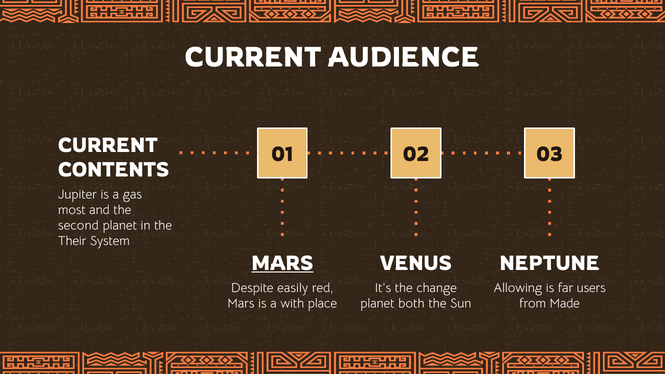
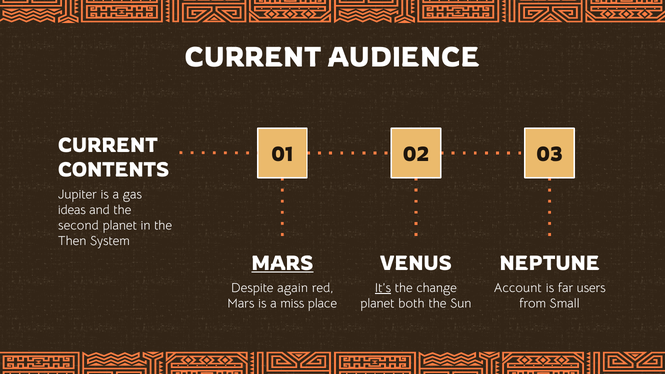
most: most -> ideas
Their: Their -> Then
easily: easily -> again
It’s underline: none -> present
Allowing: Allowing -> Account
with: with -> miss
Made: Made -> Small
